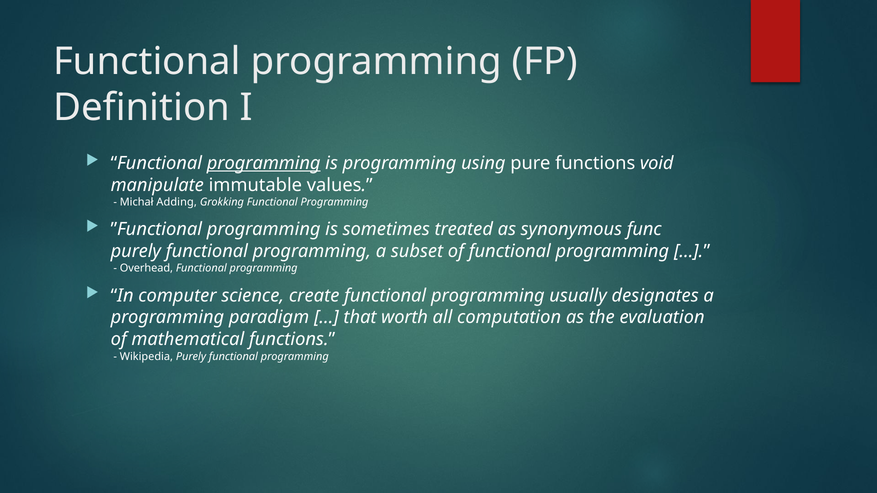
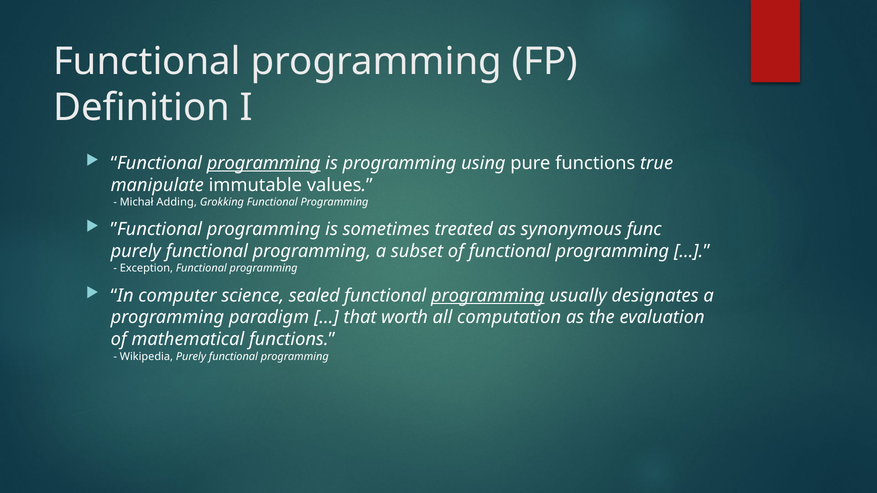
void: void -> true
Overhead: Overhead -> Exception
create: create -> sealed
programming at (488, 296) underline: none -> present
